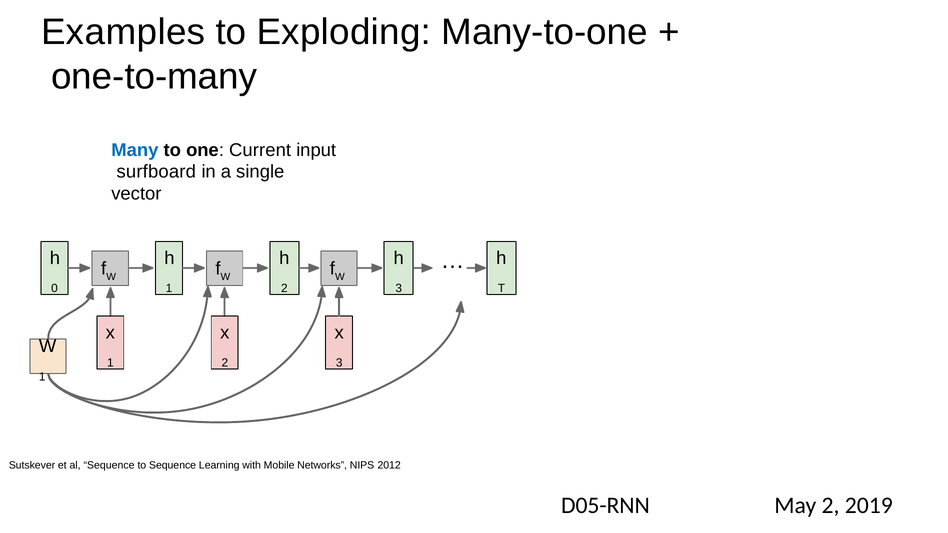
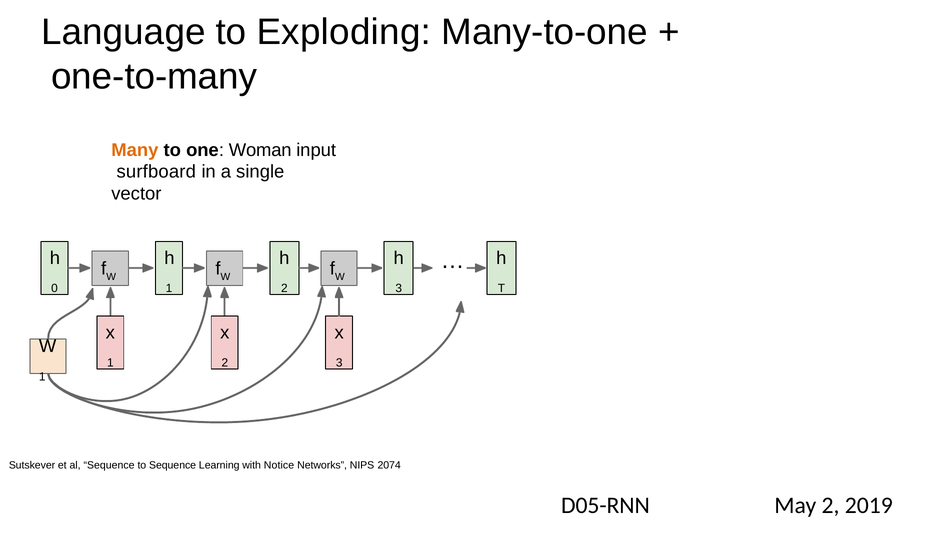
Examples: Examples -> Language
Many colour: blue -> orange
Current: Current -> Woman
Mobile: Mobile -> Notice
2012: 2012 -> 2074
